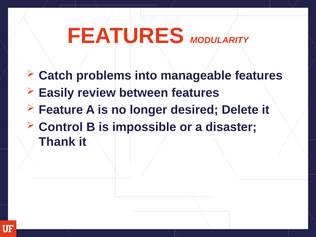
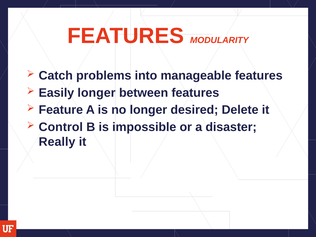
Easily review: review -> longer
Thank: Thank -> Really
